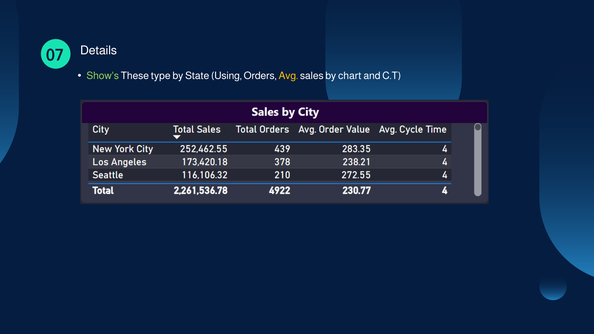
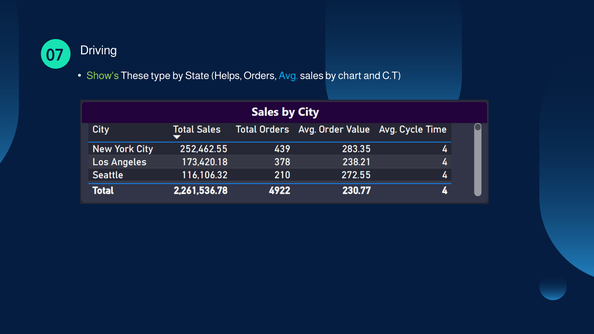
Details: Details -> Driving
Using: Using -> Helps
Avg colour: yellow -> light blue
